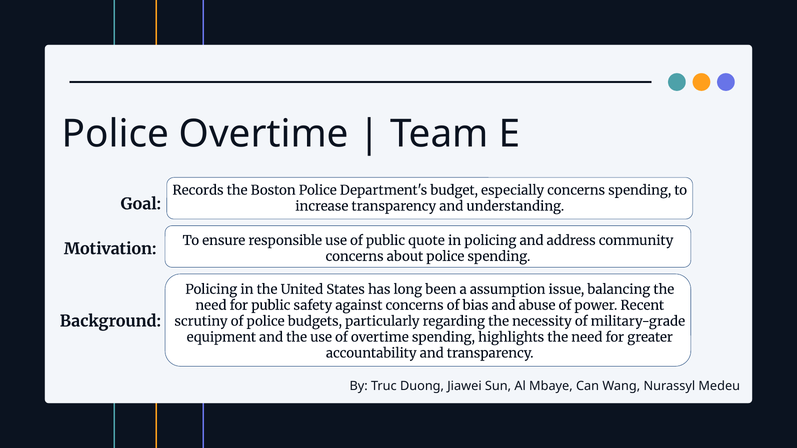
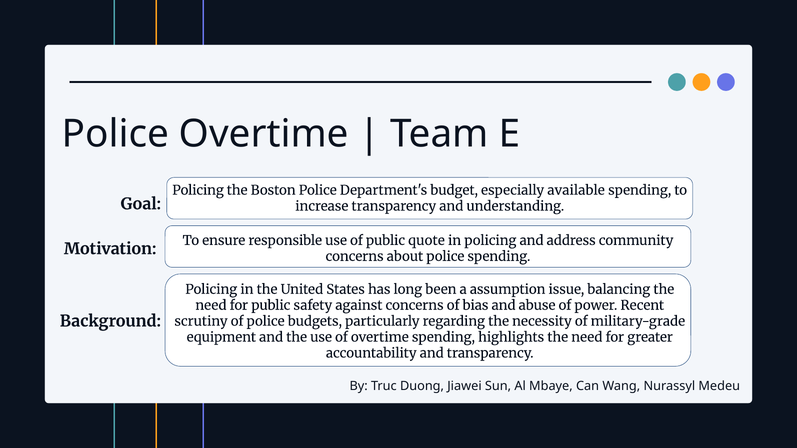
Records at (198, 190): Records -> Policing
especially concerns: concerns -> available
